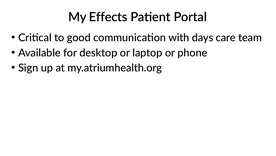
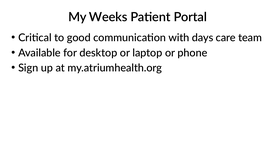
Effects: Effects -> Weeks
